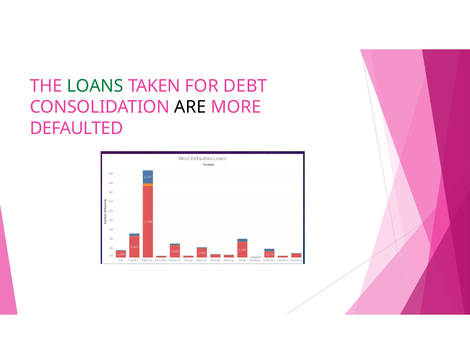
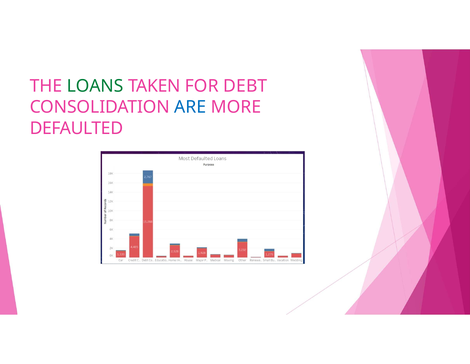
ARE colour: black -> blue
